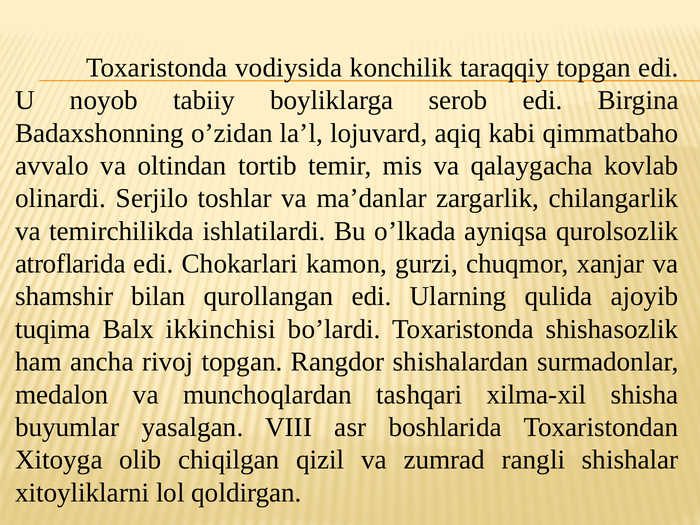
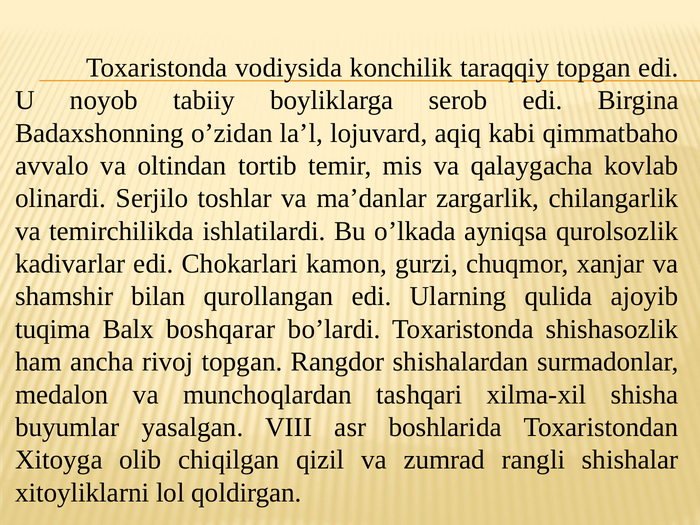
atroflarida: atroflarida -> kadivarlar
ikkinchisi: ikkinchisi -> boshqarar
